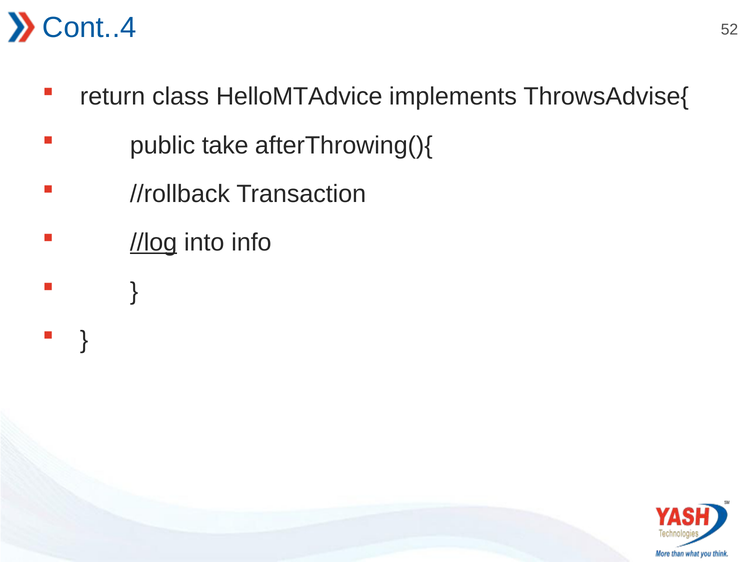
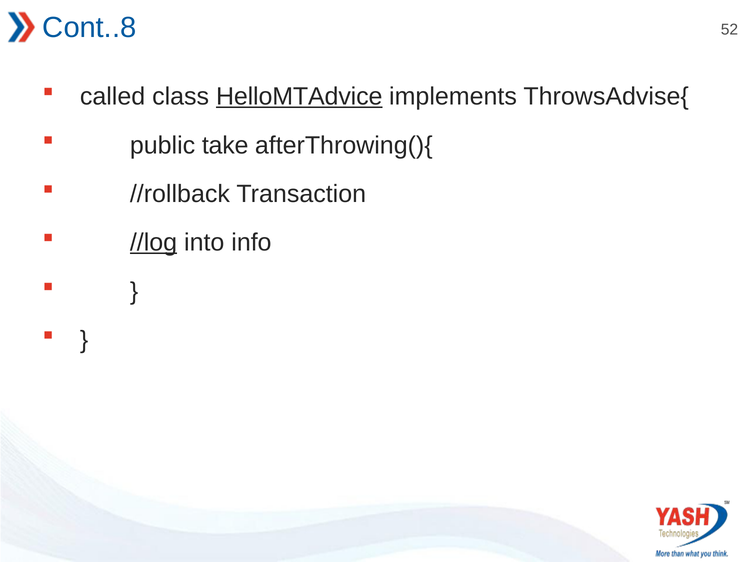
Cont..4: Cont..4 -> Cont..8
return: return -> called
HelloMTAdvice underline: none -> present
